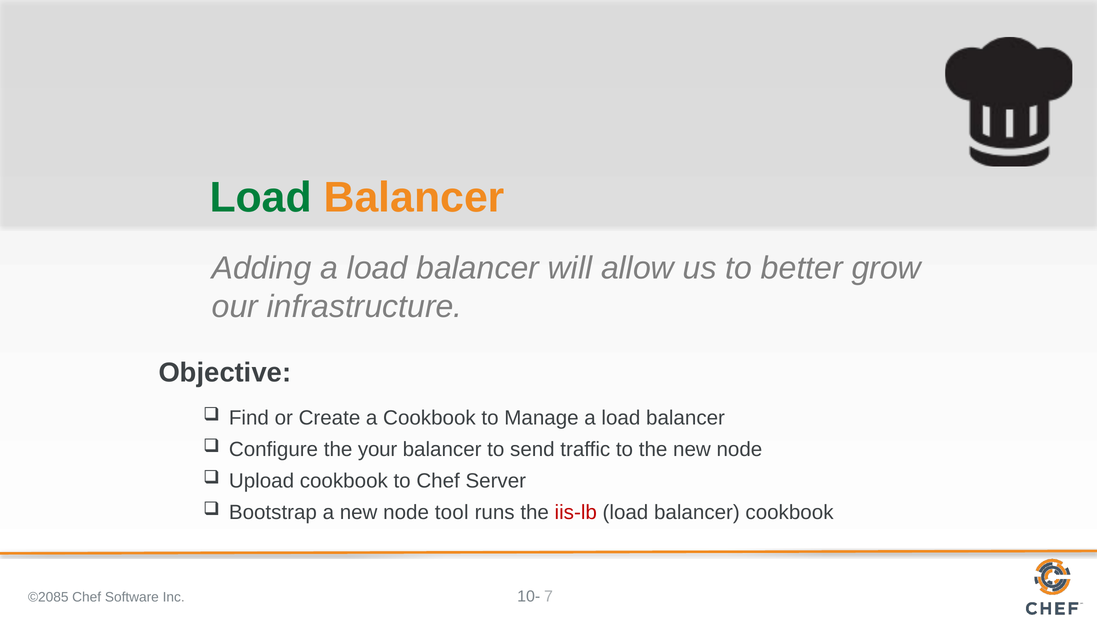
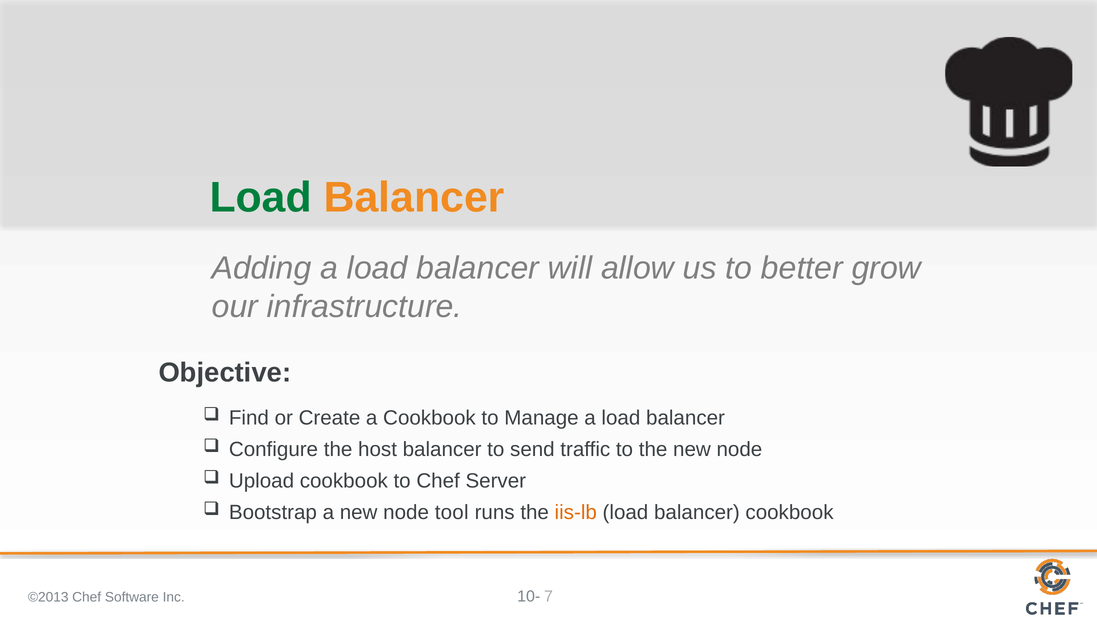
your: your -> host
iis-lb colour: red -> orange
©2085: ©2085 -> ©2013
